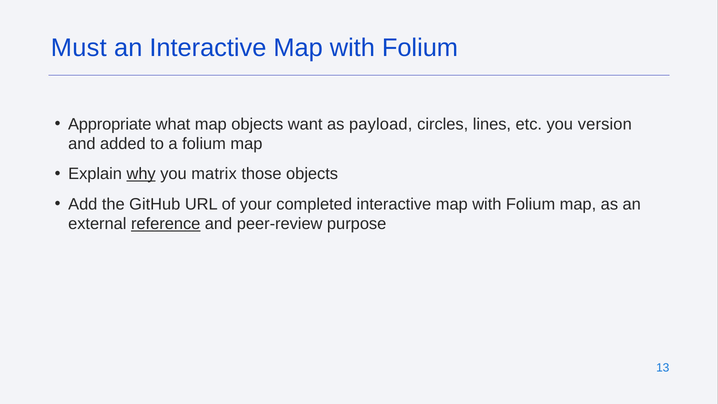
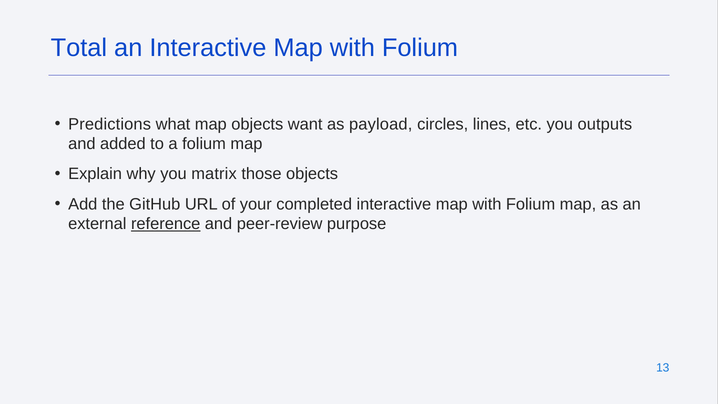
Must: Must -> Total
Appropriate: Appropriate -> Predictions
version: version -> outputs
why underline: present -> none
